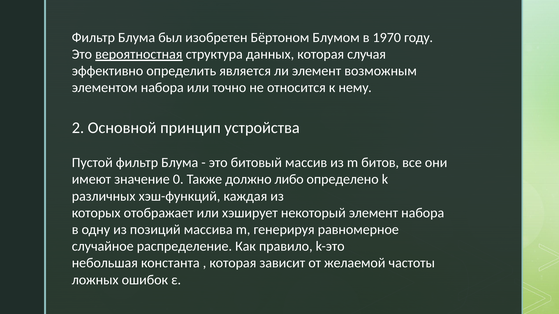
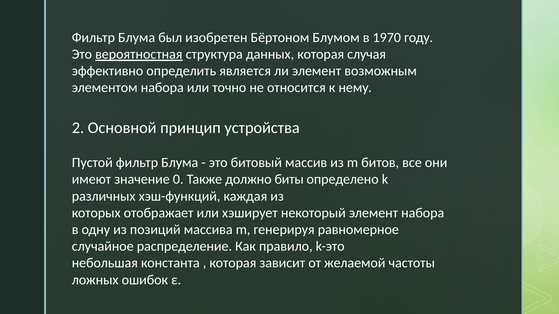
либо: либо -> биты
